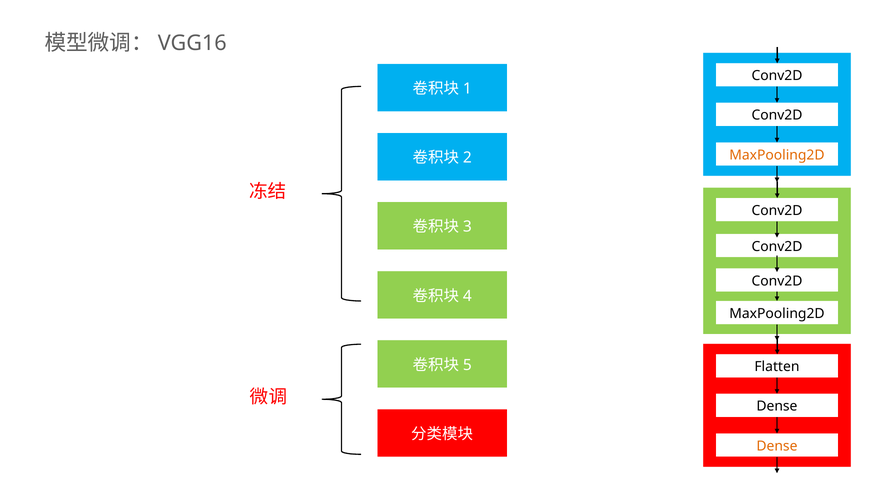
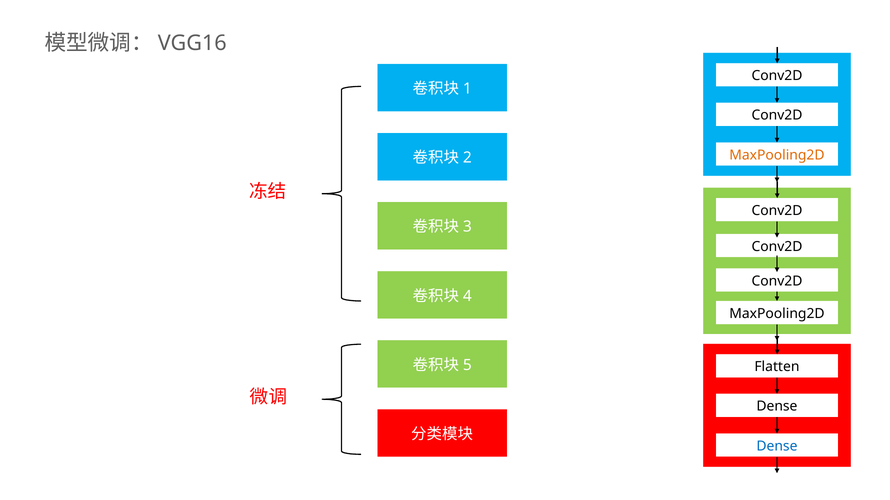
Dense at (777, 447) colour: orange -> blue
